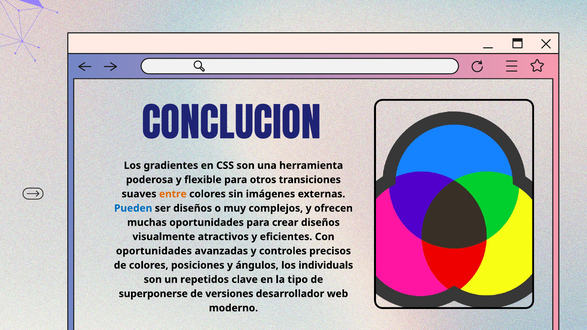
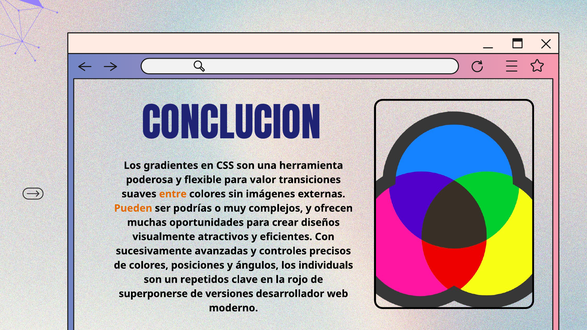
otros: otros -> valor
Pueden colour: blue -> orange
ser diseños: diseños -> podrías
oportunidades at (154, 251): oportunidades -> sucesivamente
tipo: tipo -> rojo
